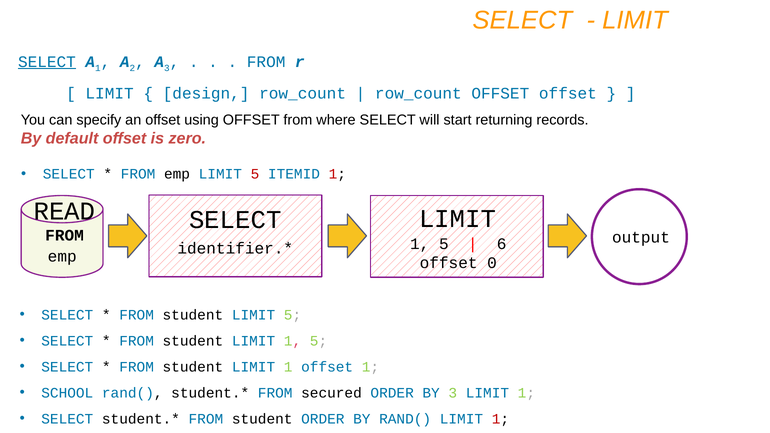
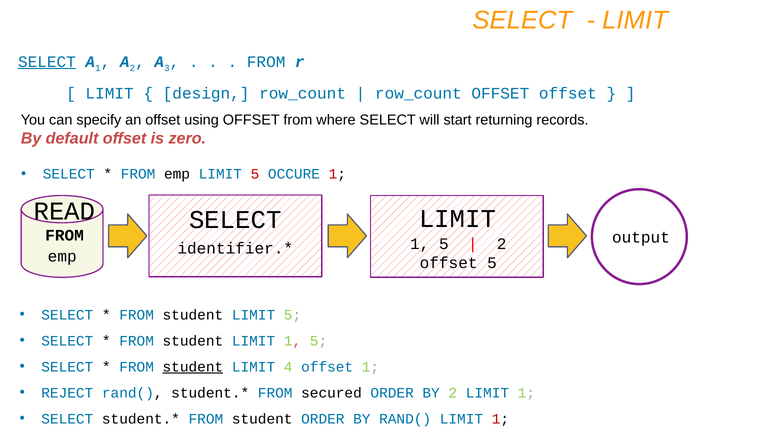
ITEMID: ITEMID -> OCCURE
6 at (502, 244): 6 -> 2
offset 0: 0 -> 5
student at (193, 367) underline: none -> present
1 at (288, 367): 1 -> 4
SCHOOL: SCHOOL -> REJECT
BY 3: 3 -> 2
